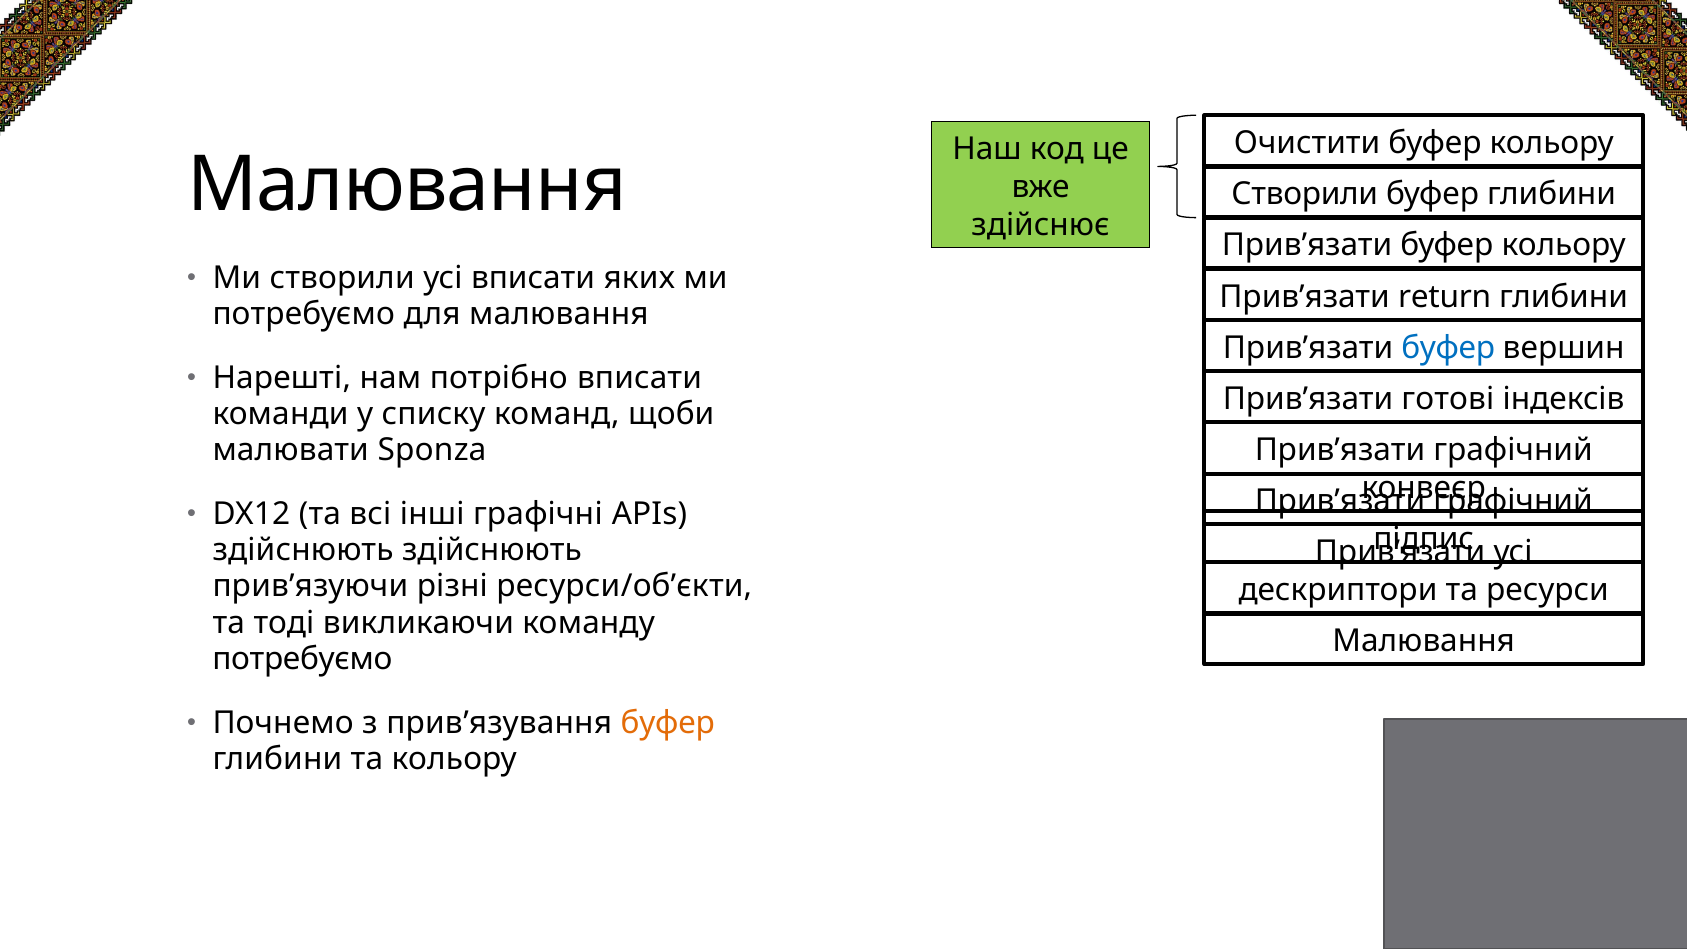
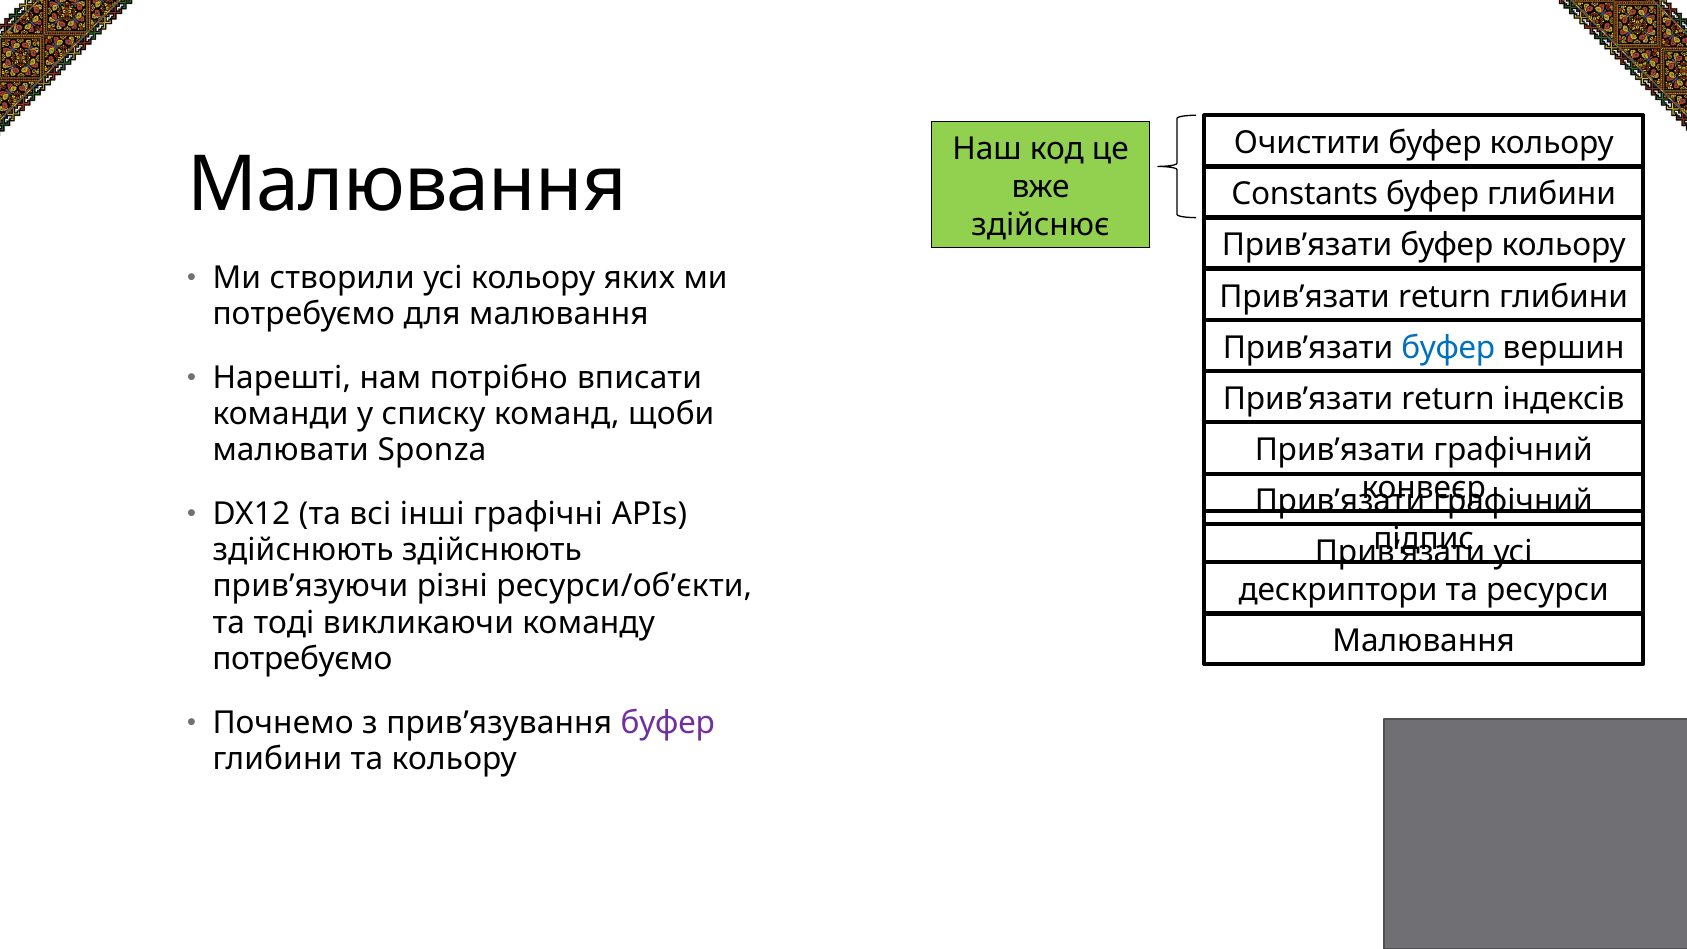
Створили at (1305, 194): Створили -> Constants
усі вписати: вписати -> кольору
готові at (1448, 399): готові -> return
буфер at (668, 723) colour: orange -> purple
